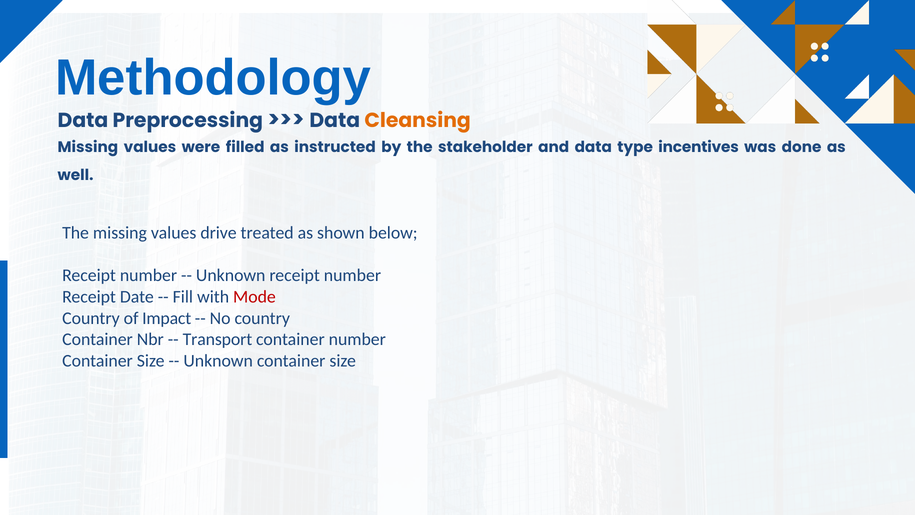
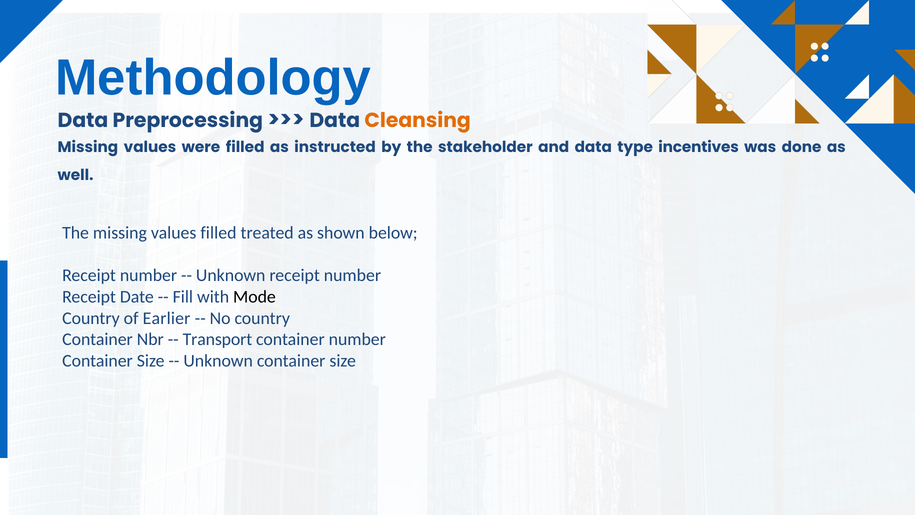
values drive: drive -> filled
Mode colour: red -> black
Impact: Impact -> Earlier
